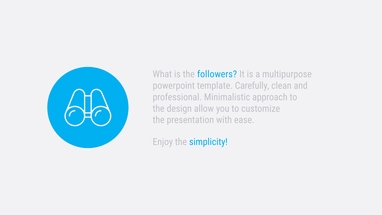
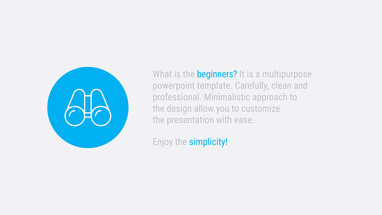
followers: followers -> beginners
